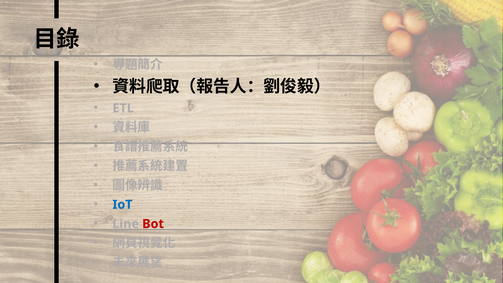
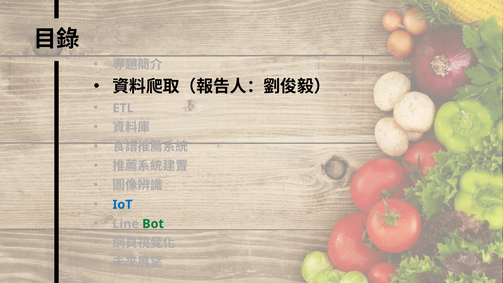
Bot colour: red -> green
